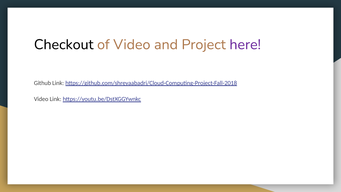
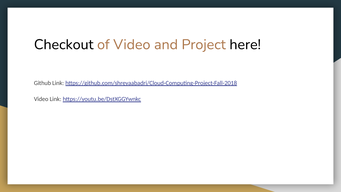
here colour: purple -> black
